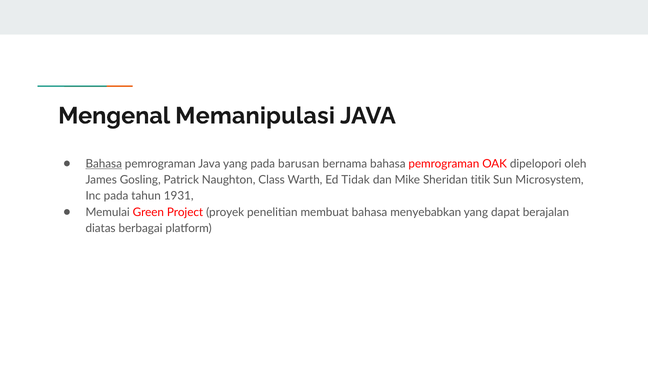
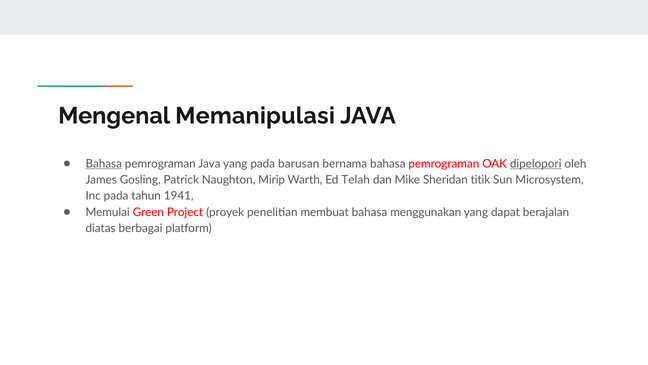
dipelopori underline: none -> present
Class: Class -> Mirip
Tidak: Tidak -> Telah
1931: 1931 -> 1941
menyebabkan: menyebabkan -> menggunakan
